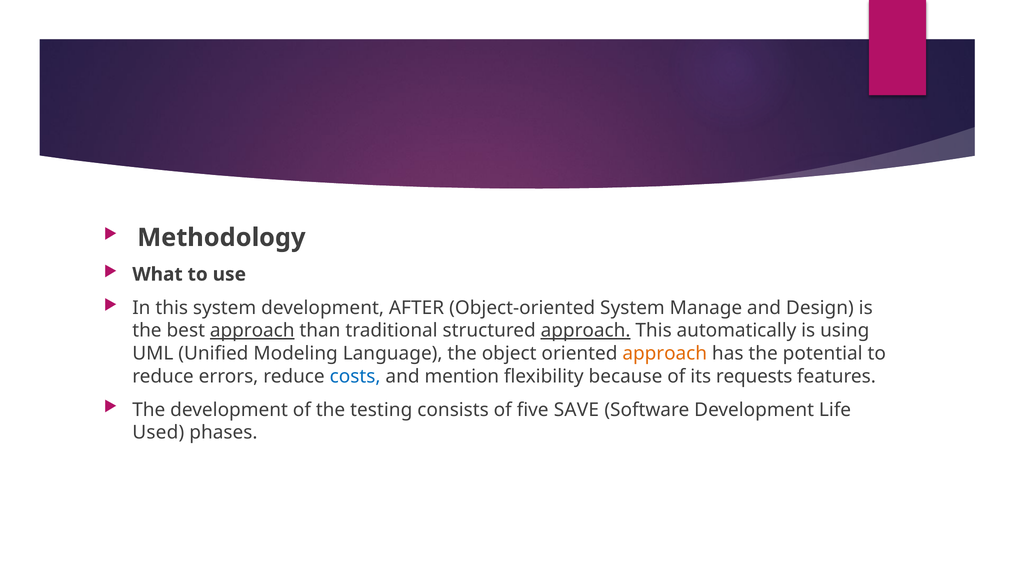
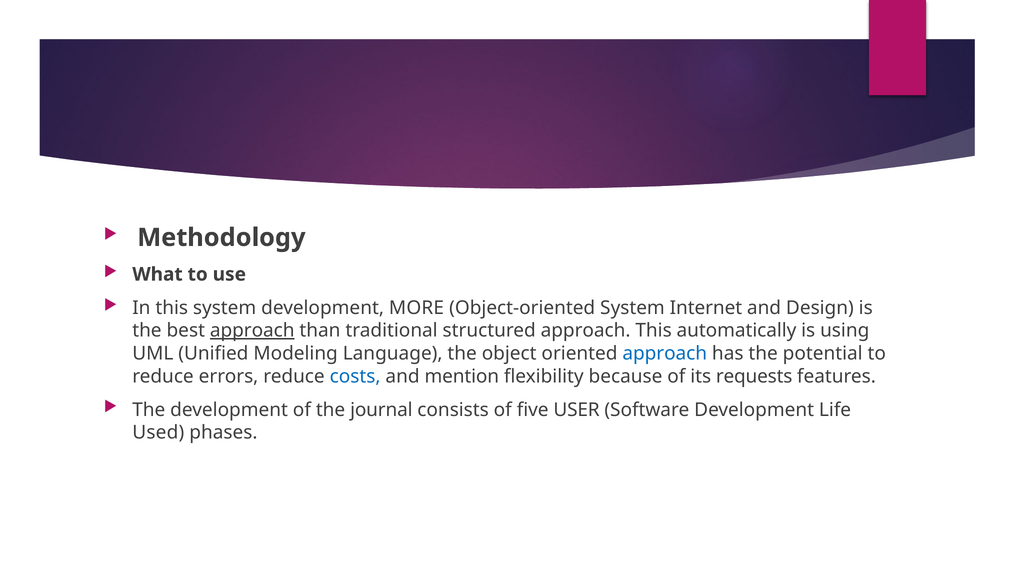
AFTER: AFTER -> MORE
Manage: Manage -> Internet
approach at (586, 331) underline: present -> none
approach at (665, 353) colour: orange -> blue
testing: testing -> journal
SAVE: SAVE -> USER
